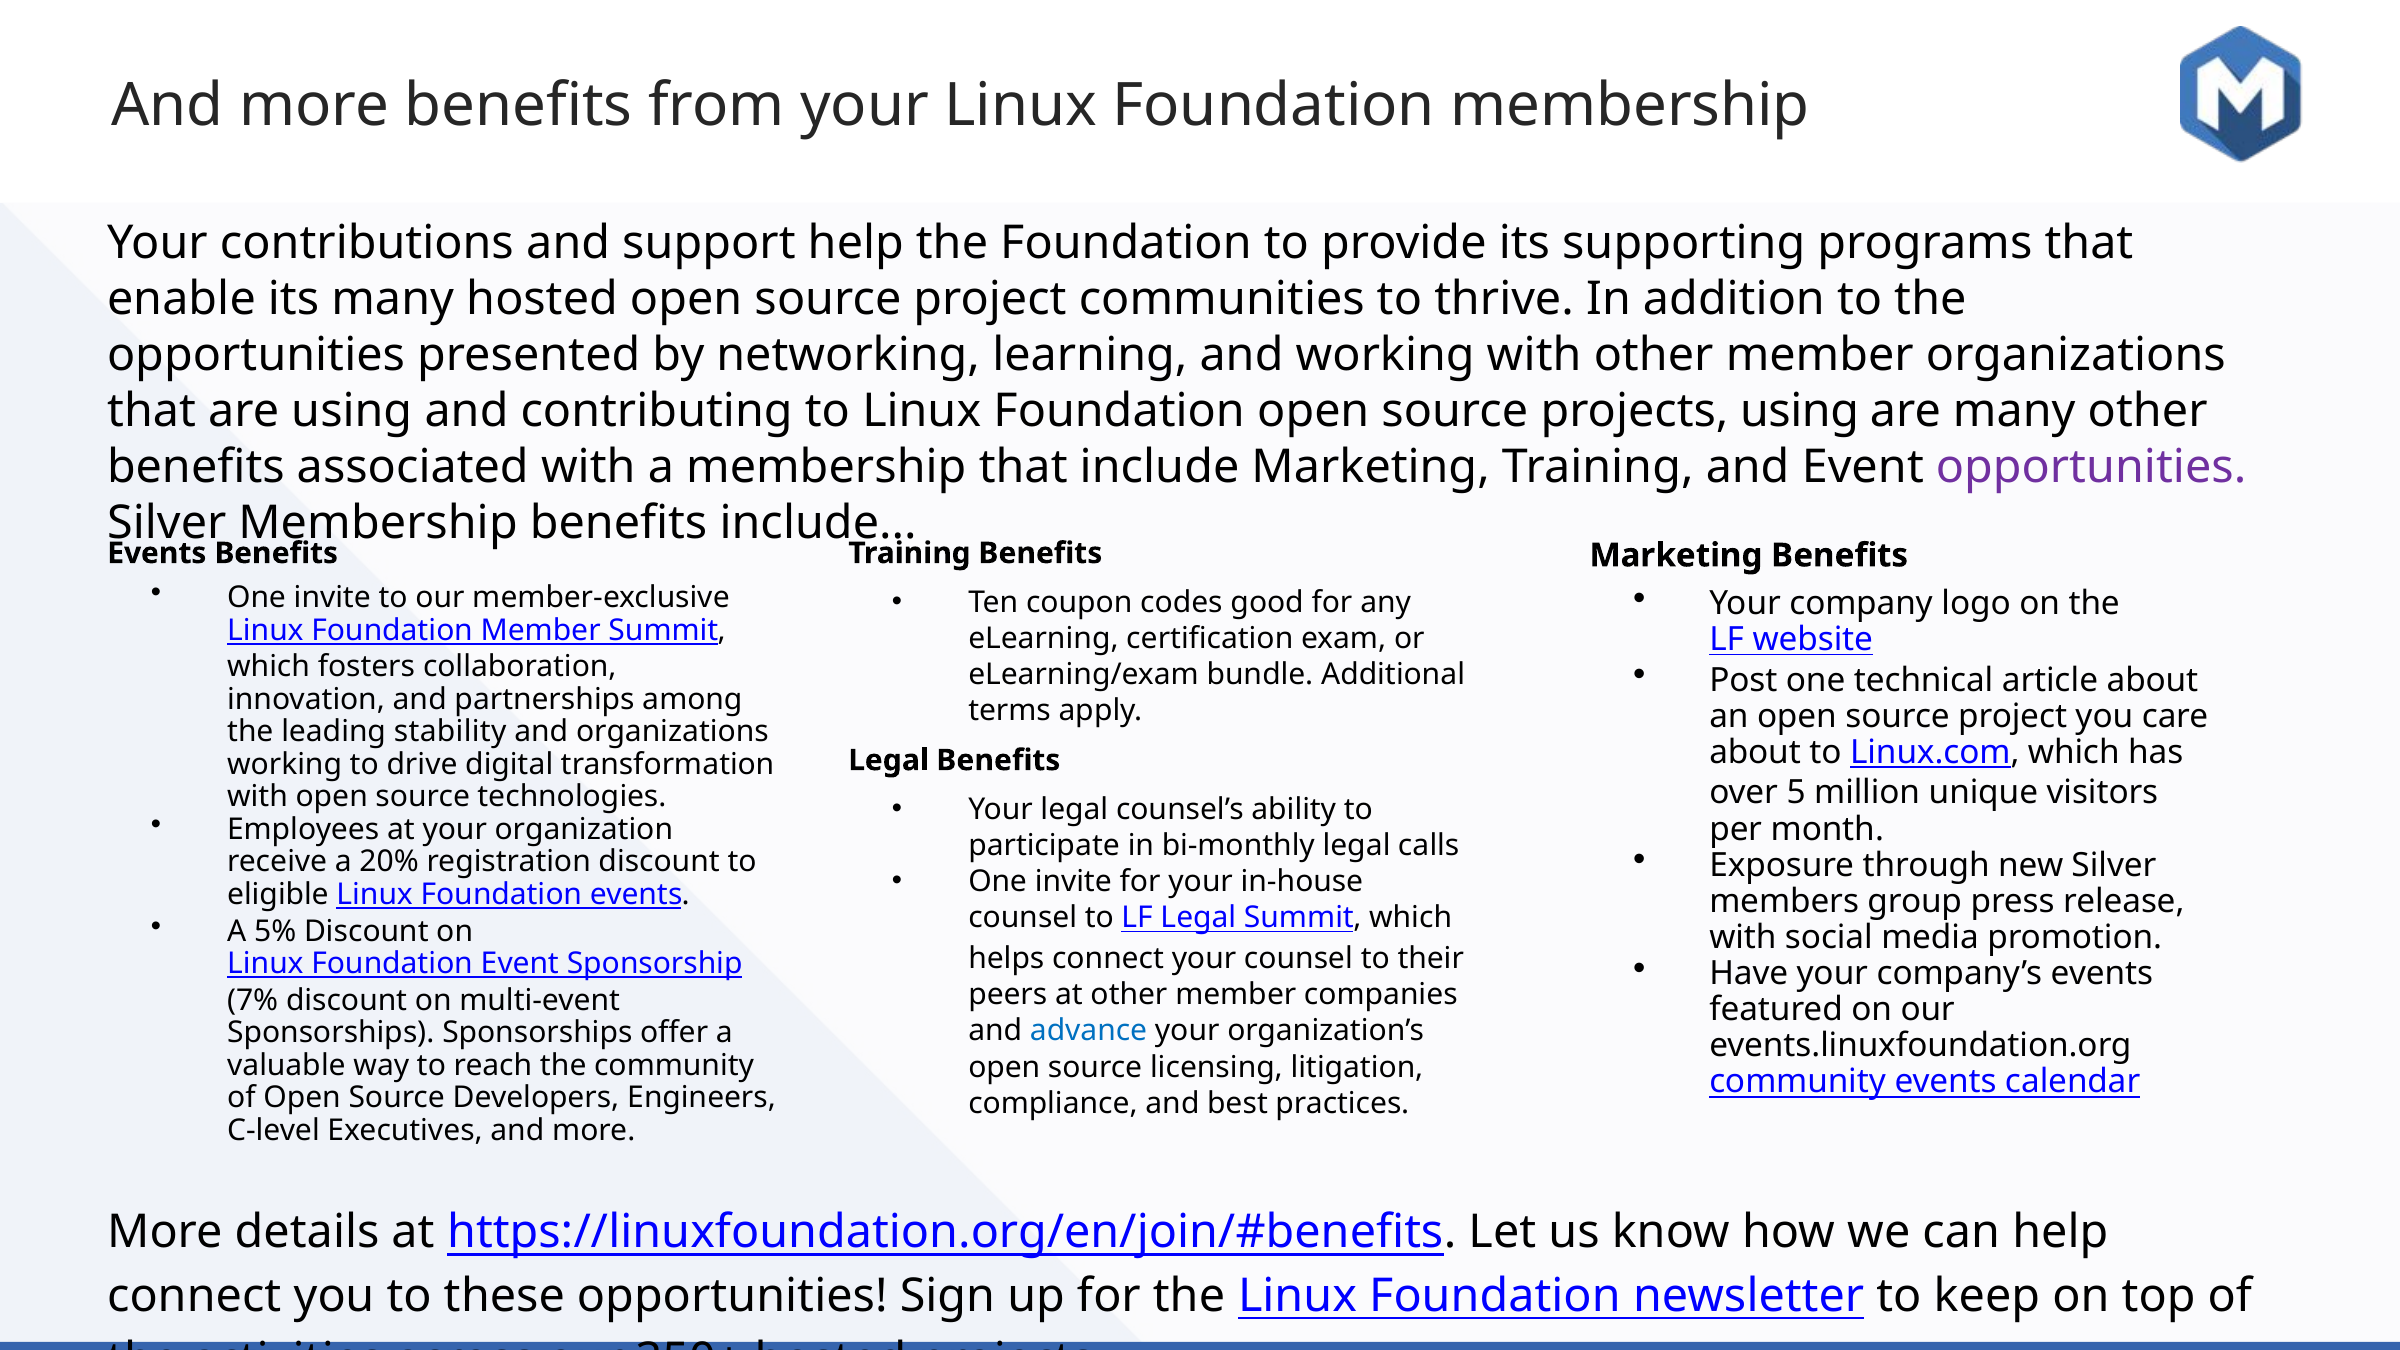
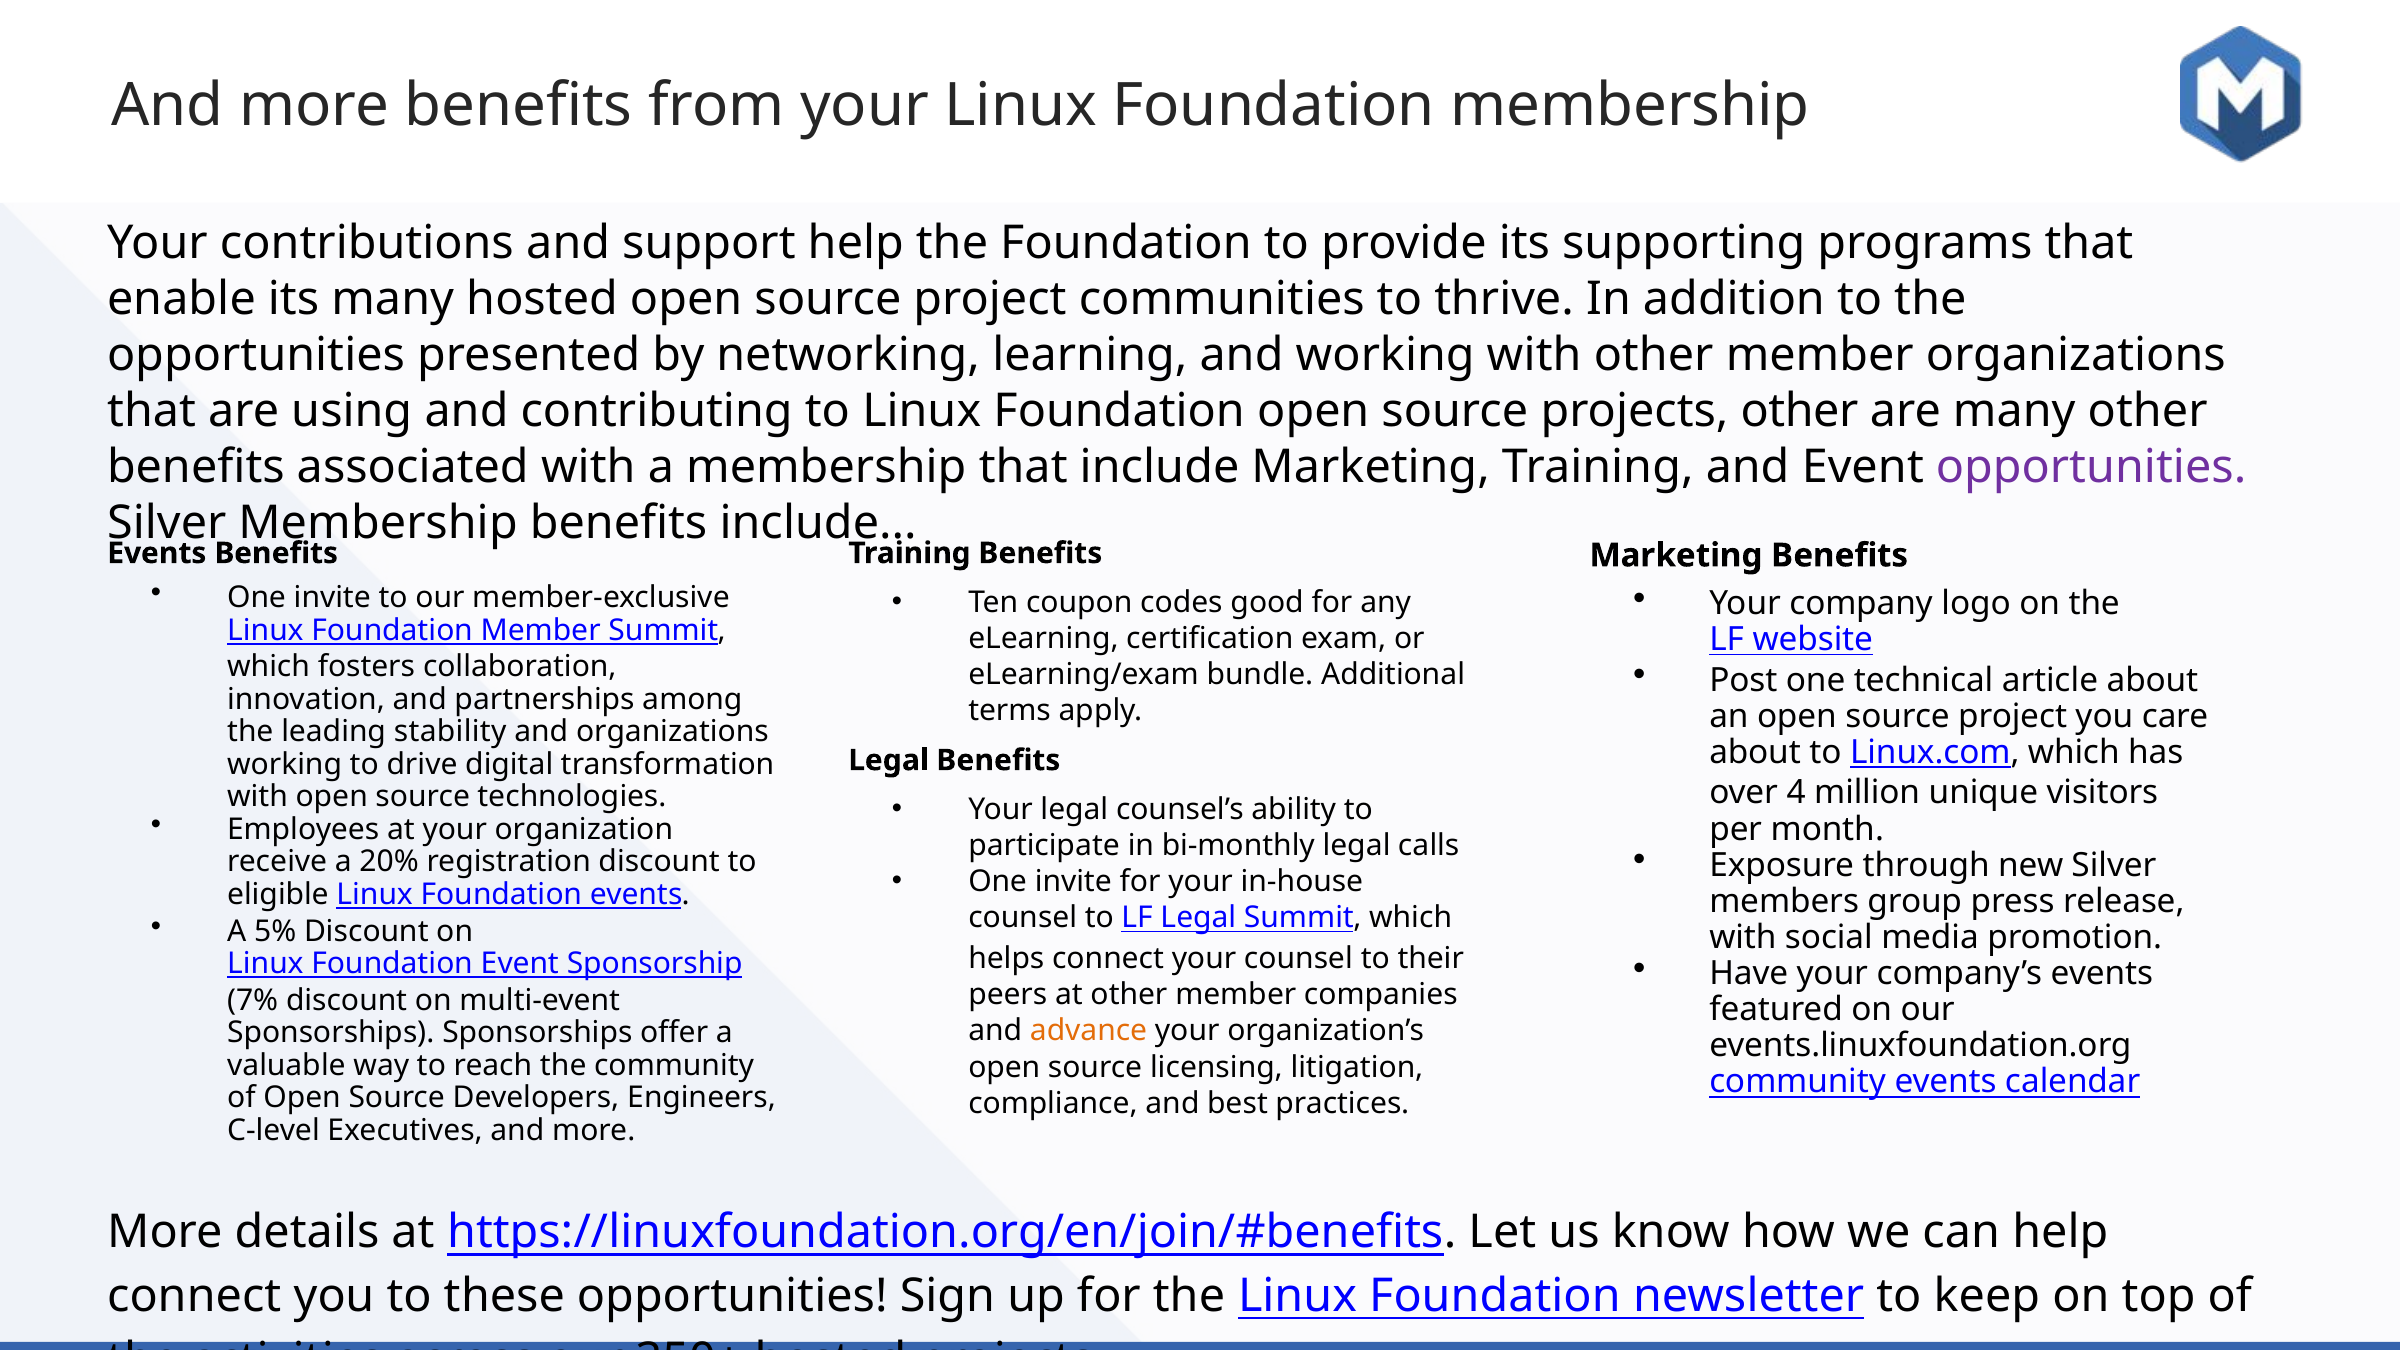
projects using: using -> other
5: 5 -> 4
advance colour: blue -> orange
